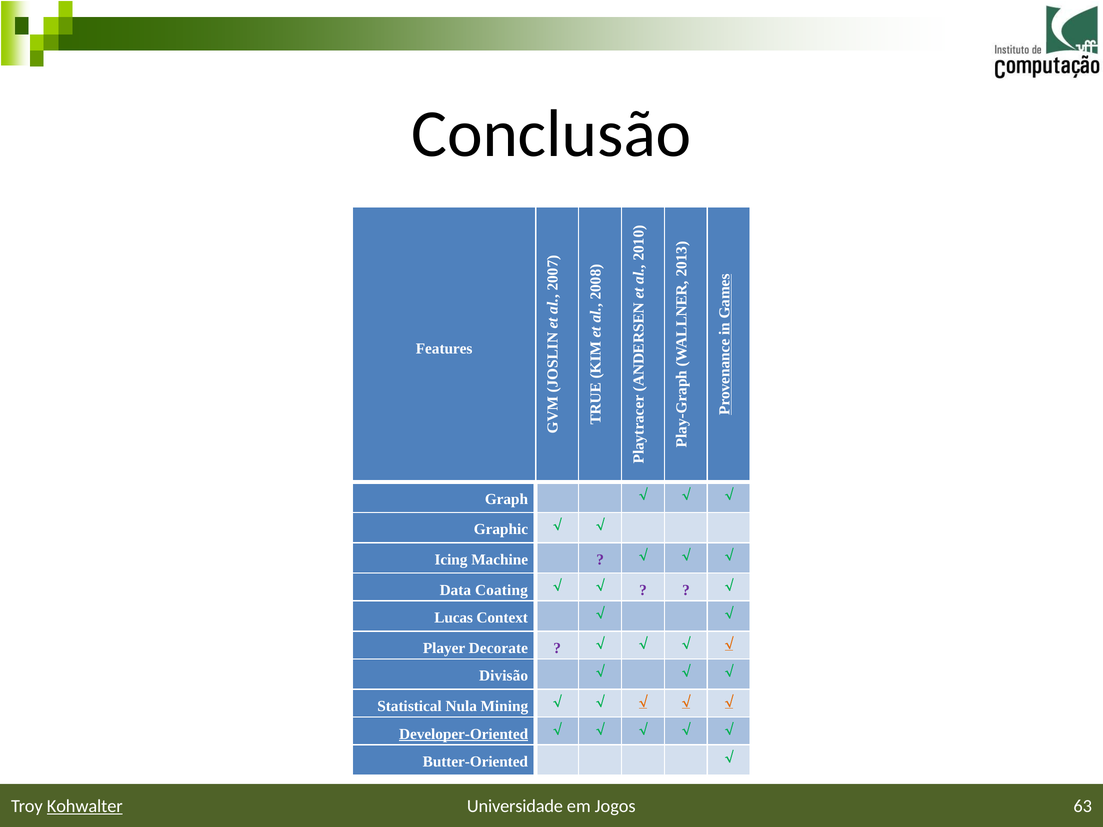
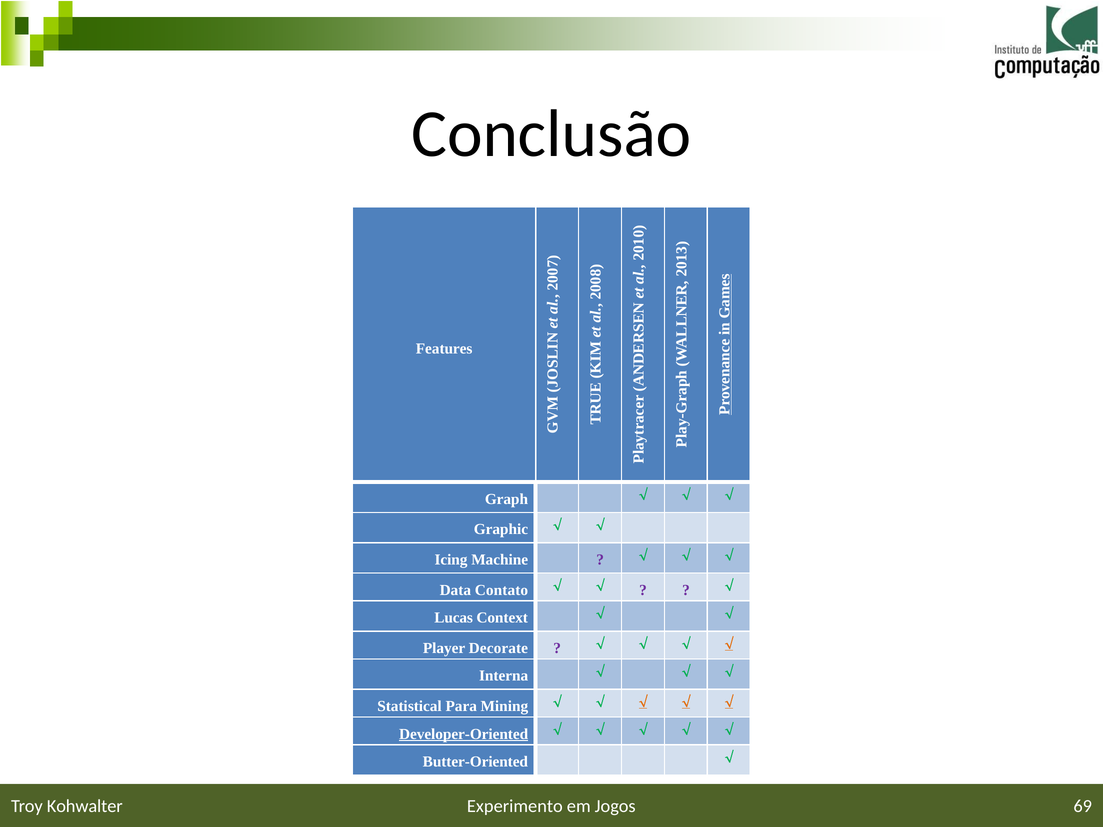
Coating: Coating -> Contato
Divisão: Divisão -> Interna
Nula: Nula -> Para
Universidade: Universidade -> Experimento
63: 63 -> 69
Kohwalter underline: present -> none
